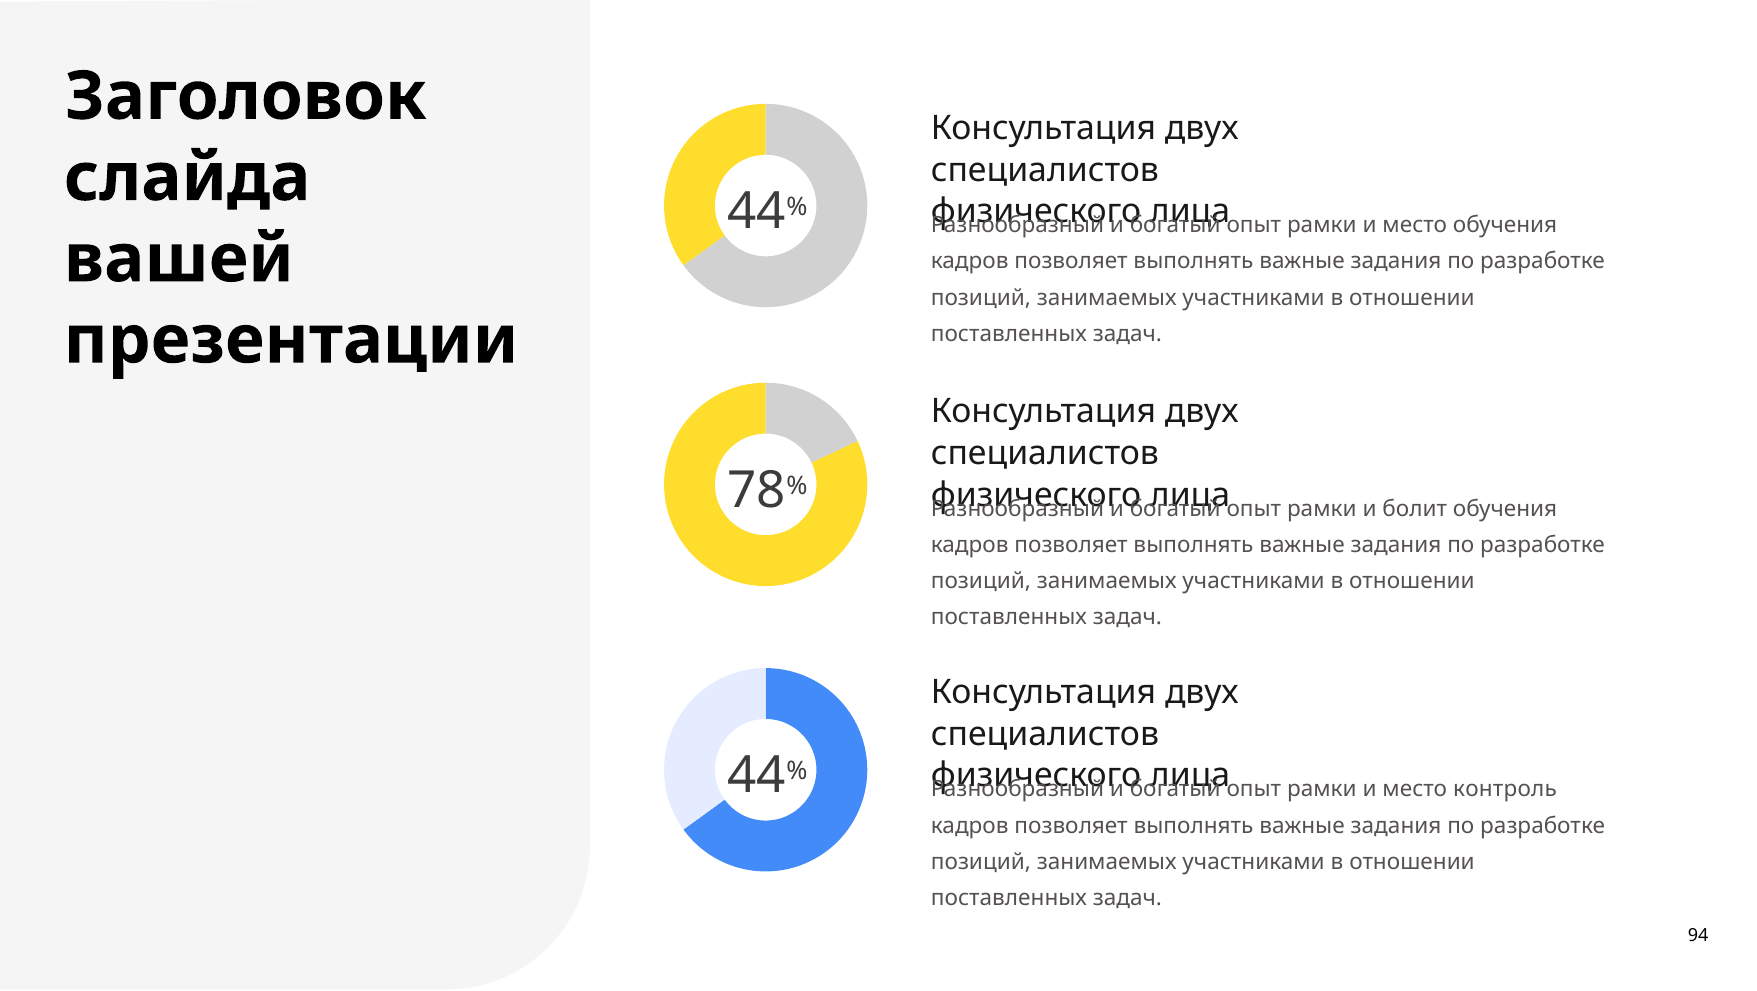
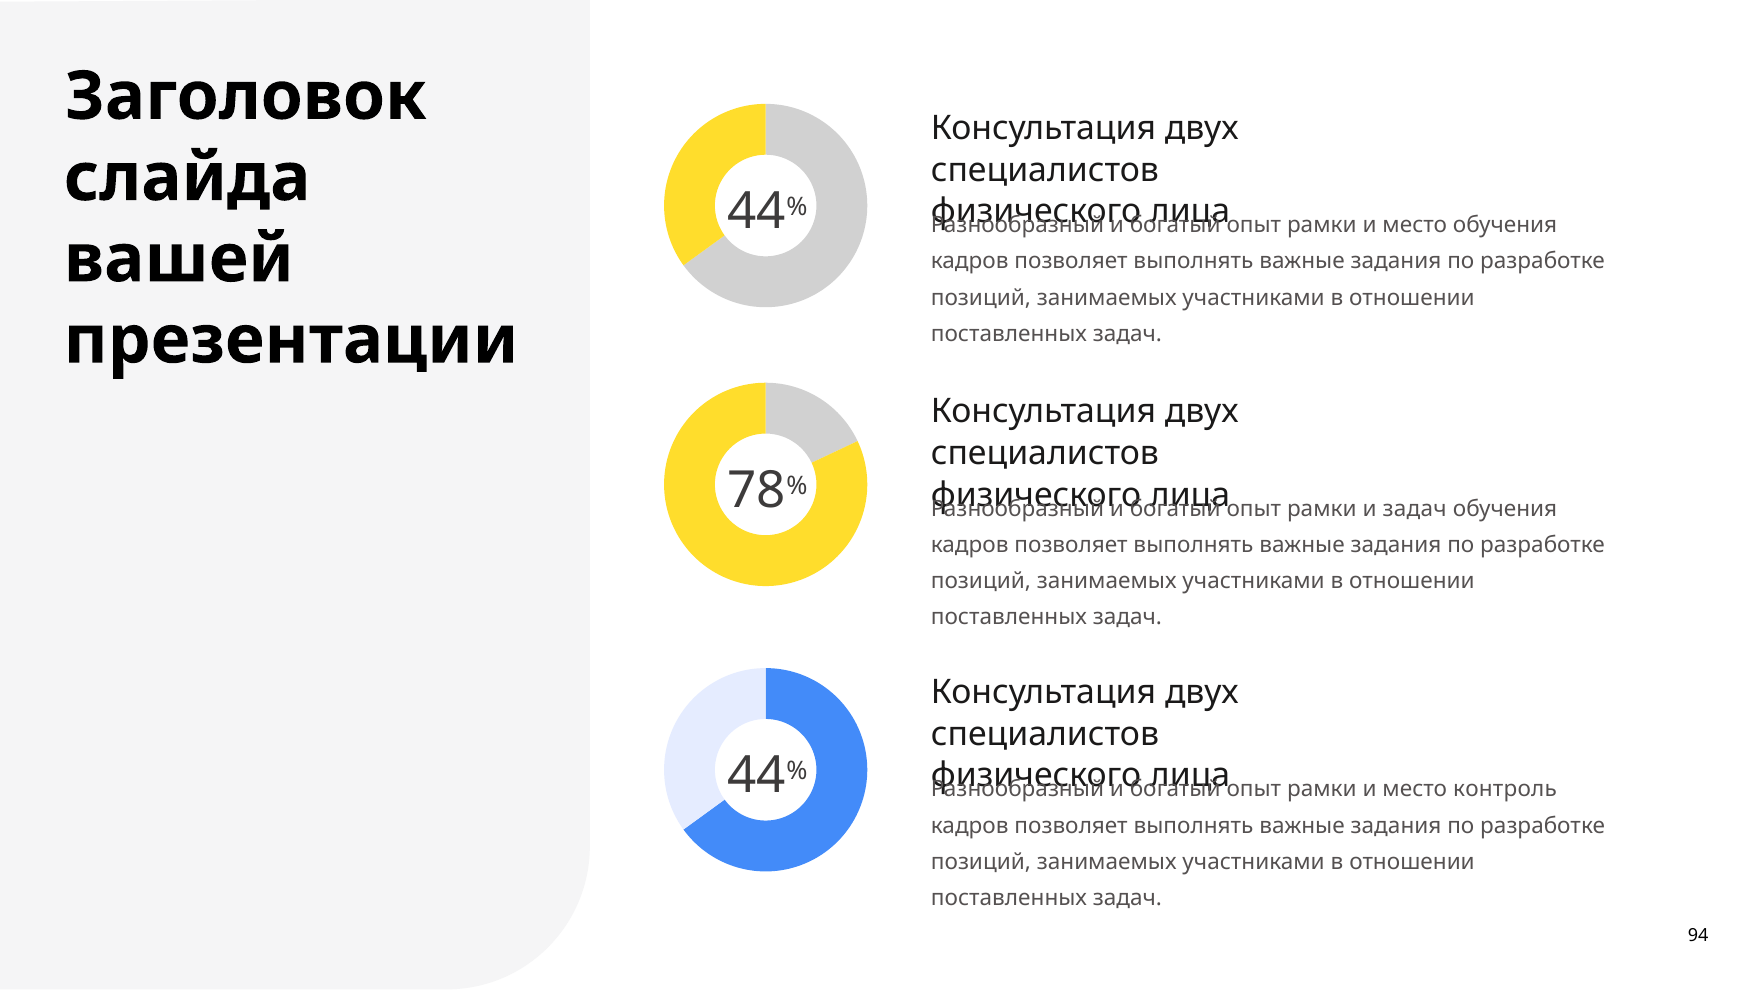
и болит: болит -> задач
